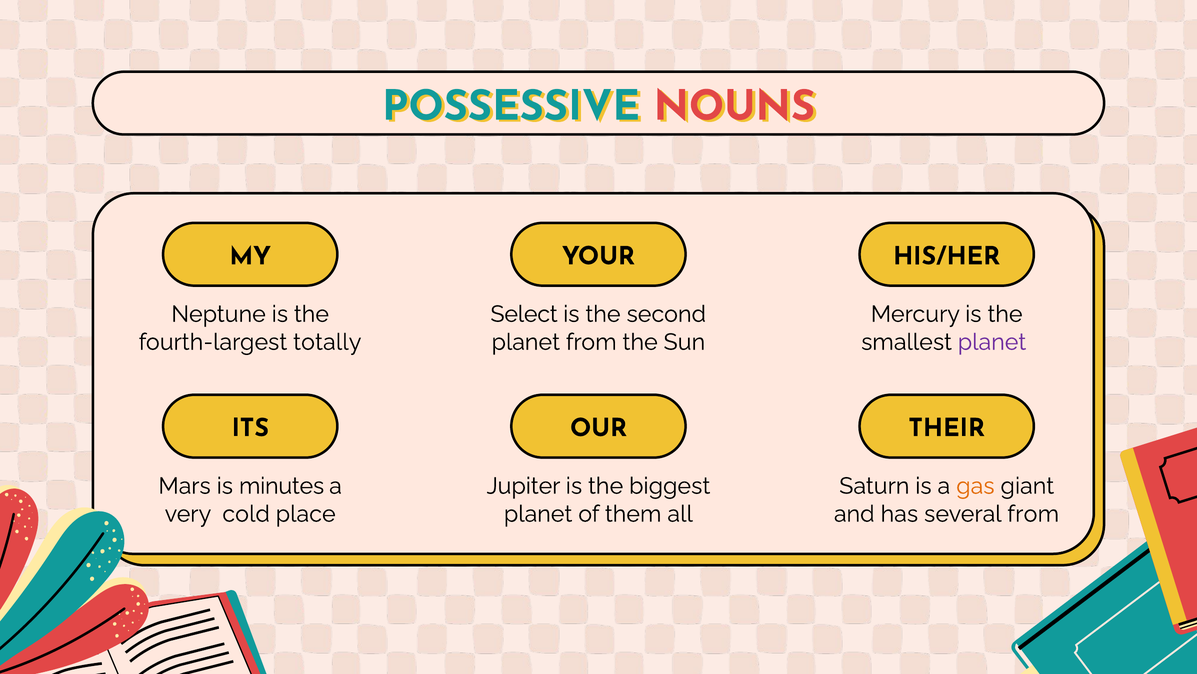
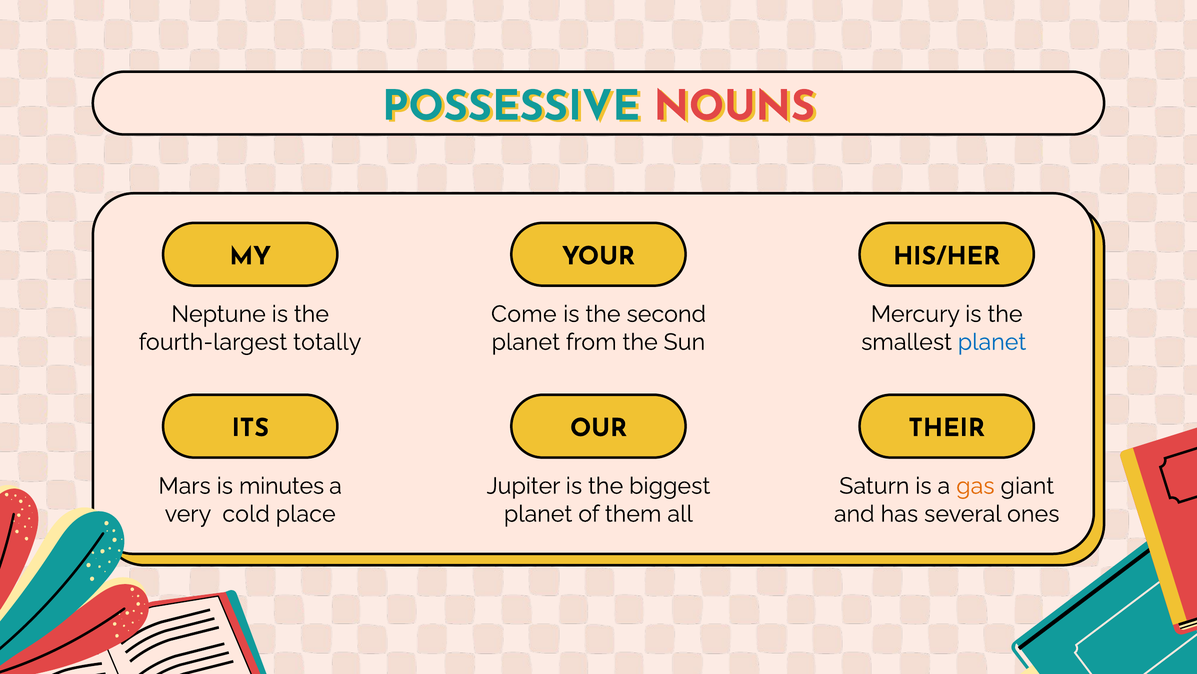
Select: Select -> Come
planet at (992, 342) colour: purple -> blue
several from: from -> ones
